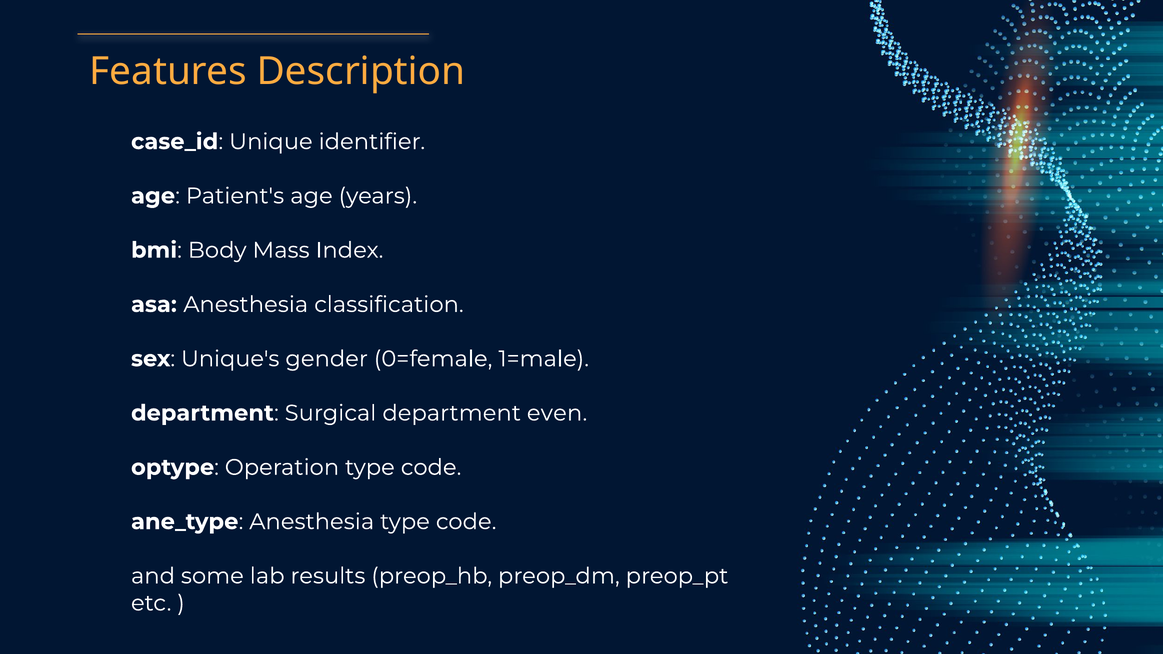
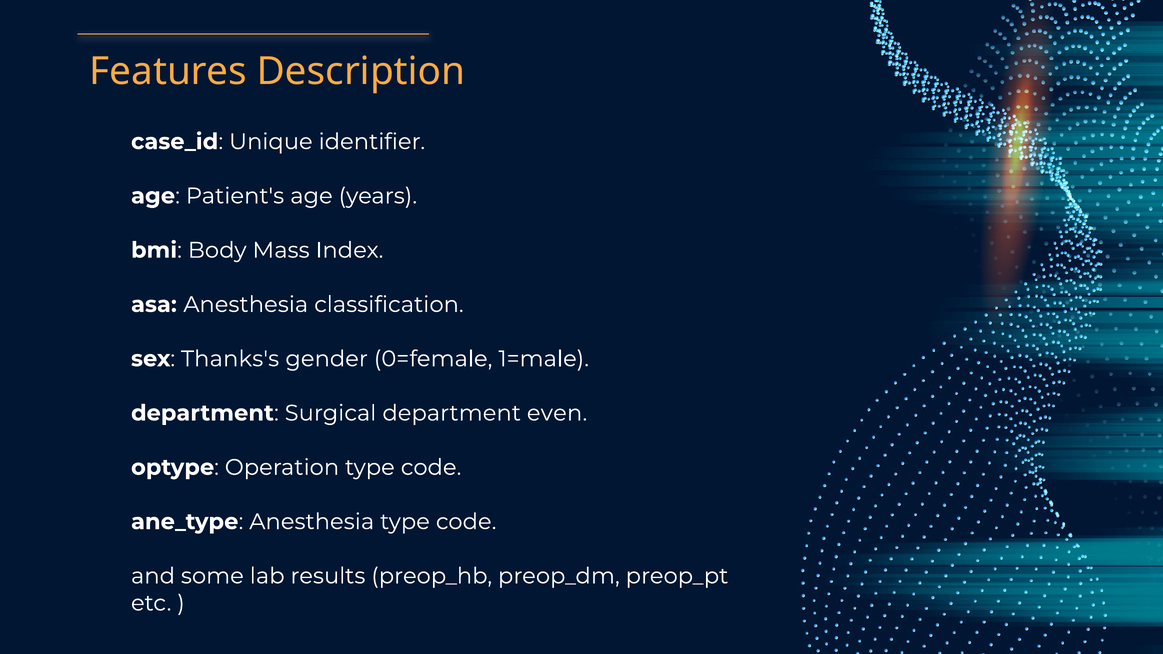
Unique's: Unique's -> Thanks's
